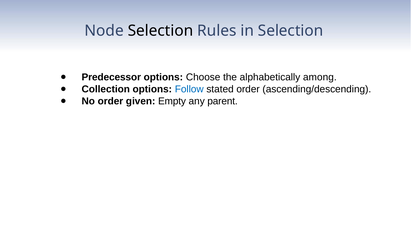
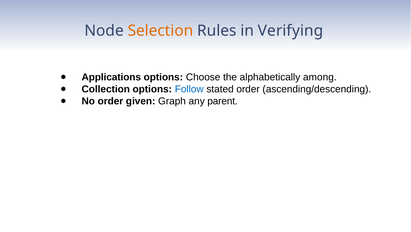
Selection at (160, 31) colour: black -> orange
in Selection: Selection -> Verifying
Predecessor: Predecessor -> Applications
Empty: Empty -> Graph
